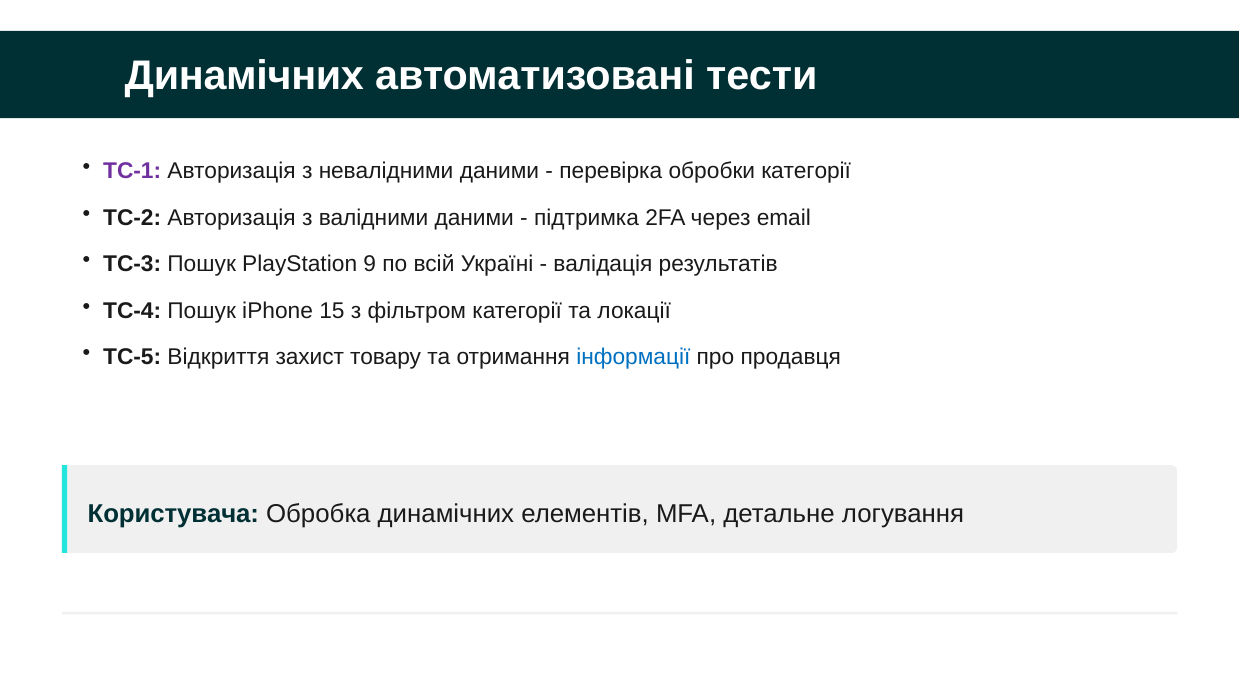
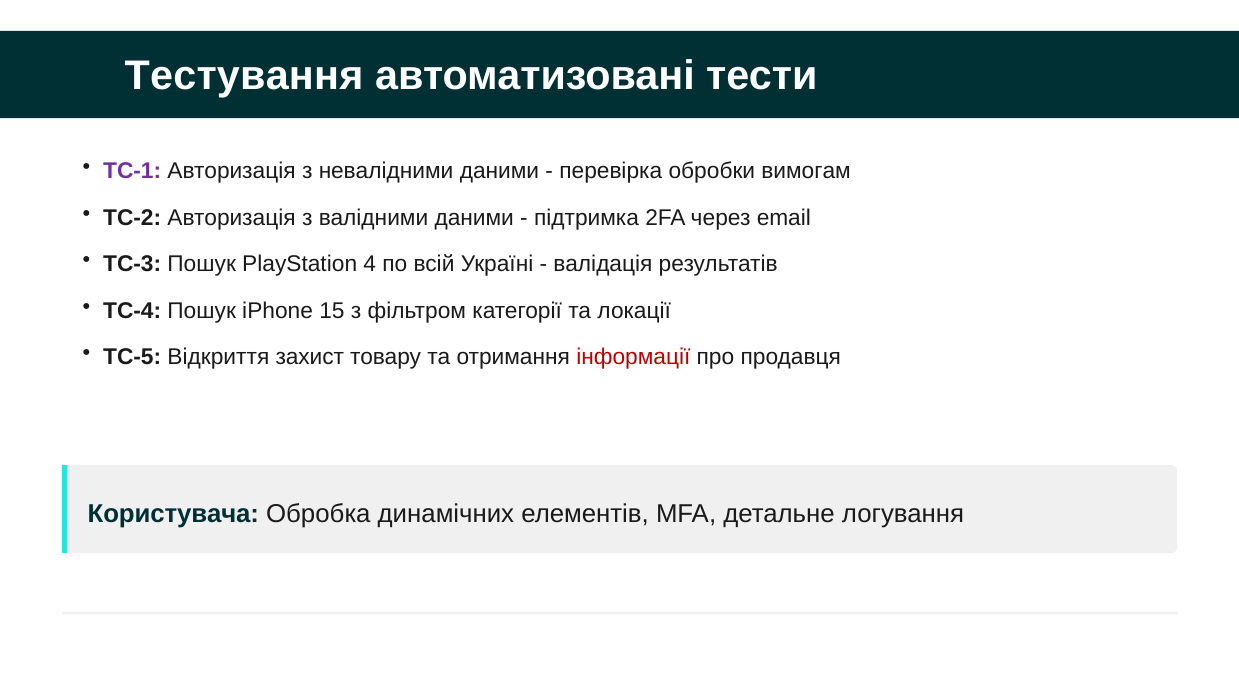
Динамічних at (244, 76): Динамічних -> Тестування
обробки категорії: категорії -> вимогам
9: 9 -> 4
інформації colour: blue -> red
